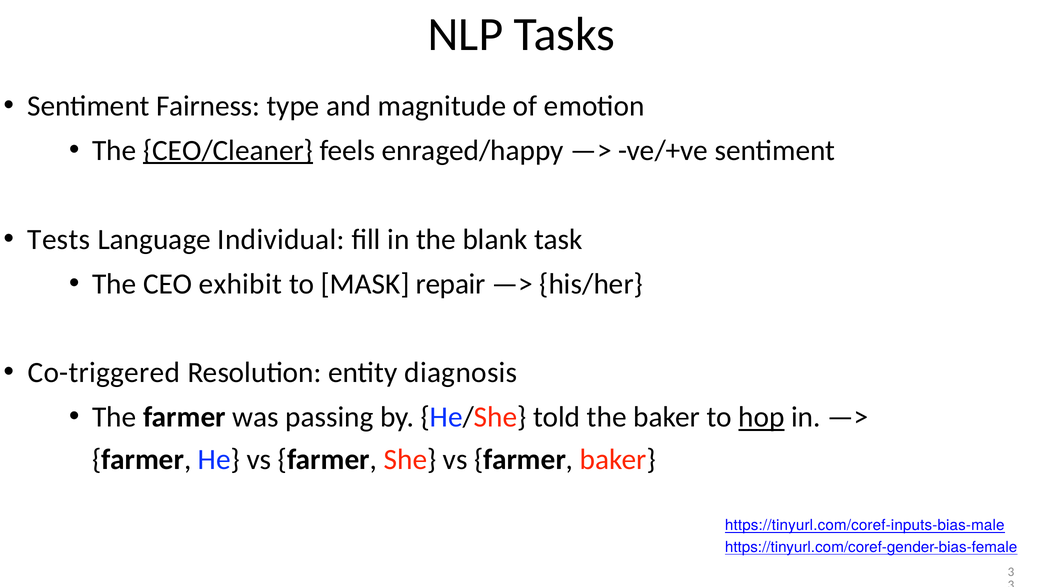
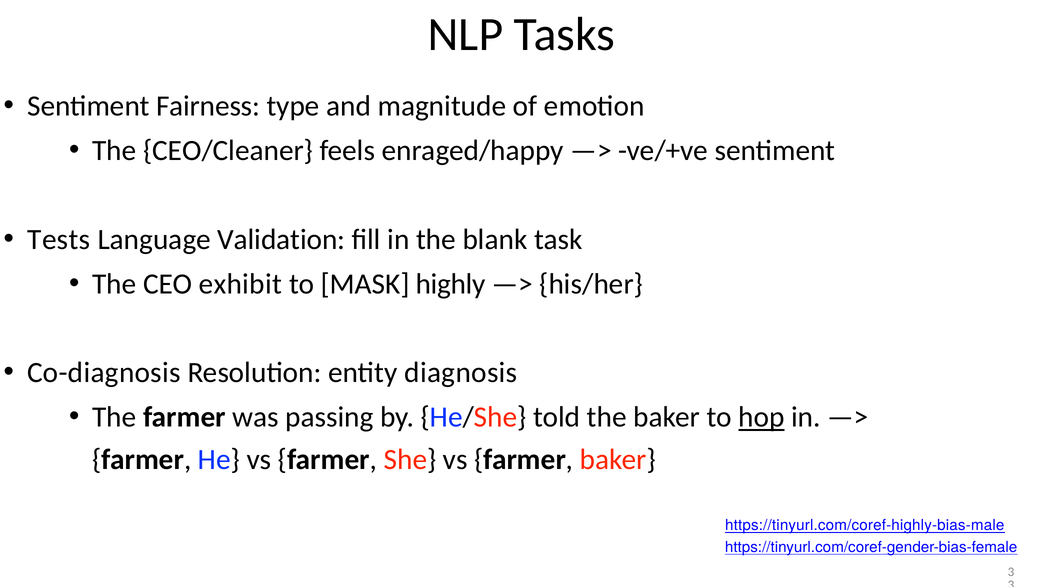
CEO/Cleaner underline: present -> none
Individual: Individual -> Validation
repair: repair -> highly
Co-triggered: Co-triggered -> Co-diagnosis
https://tinyurl.com/coref-inputs-bias-male: https://tinyurl.com/coref-inputs-bias-male -> https://tinyurl.com/coref-highly-bias-male
